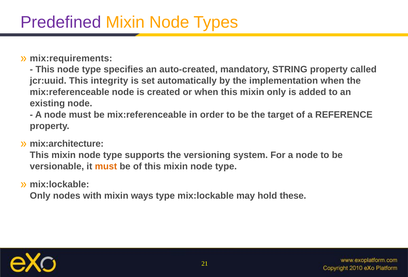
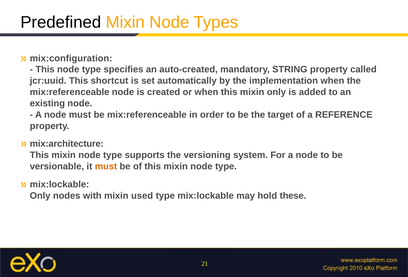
Predefined colour: purple -> black
mix:requirements: mix:requirements -> mix:configuration
integrity: integrity -> shortcut
ways: ways -> used
